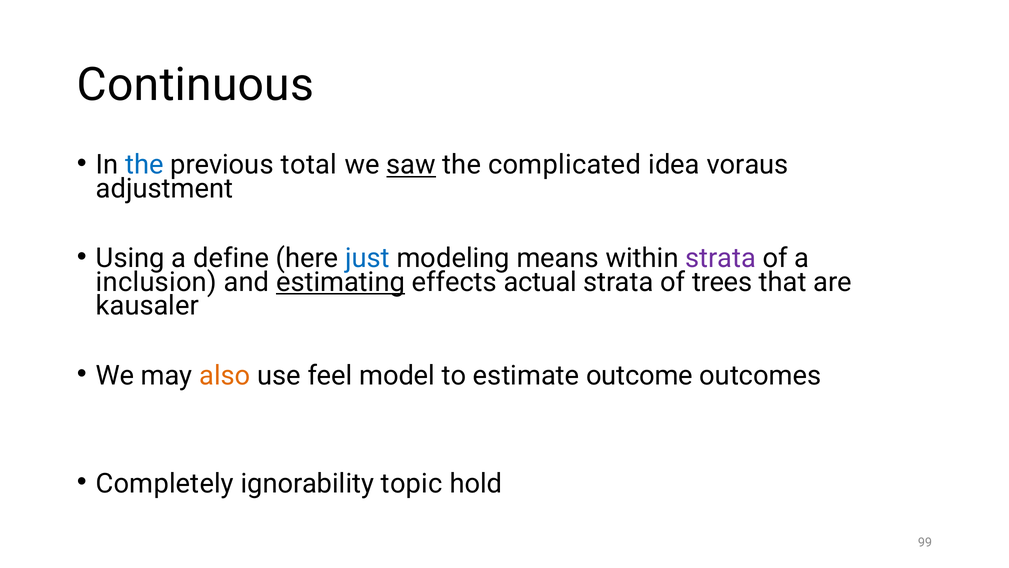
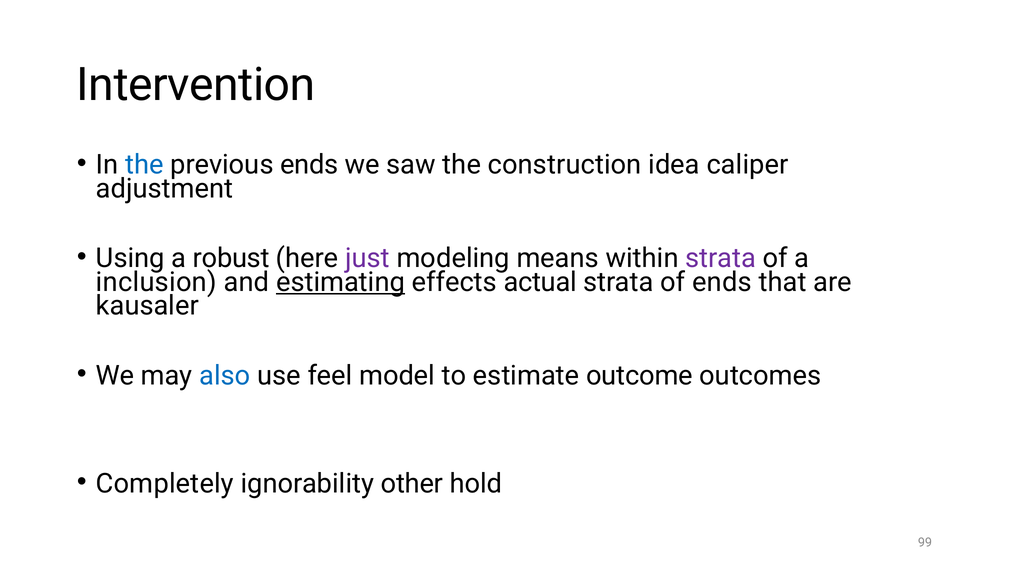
Continuous: Continuous -> Intervention
previous total: total -> ends
saw underline: present -> none
complicated: complicated -> construction
voraus: voraus -> caliper
define: define -> robust
just colour: blue -> purple
of trees: trees -> ends
also colour: orange -> blue
topic: topic -> other
